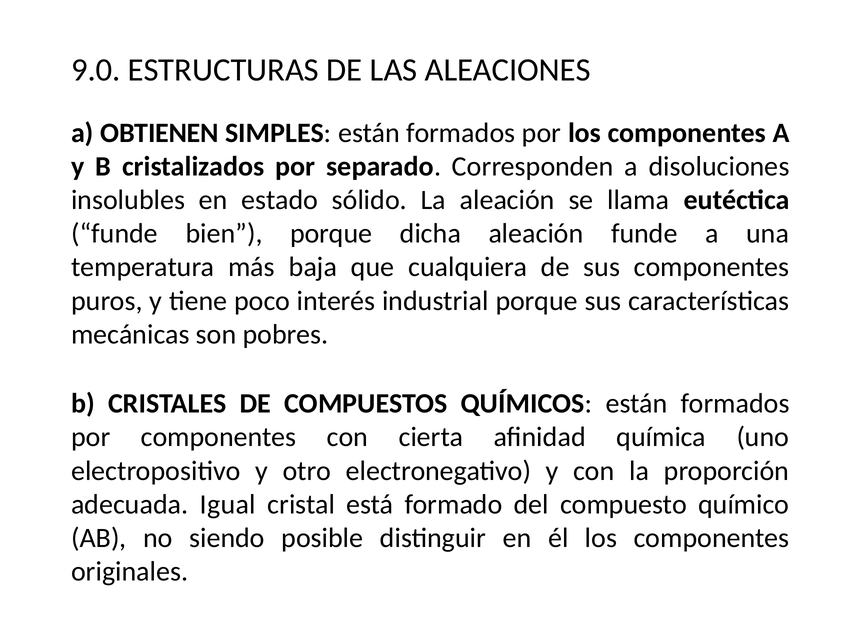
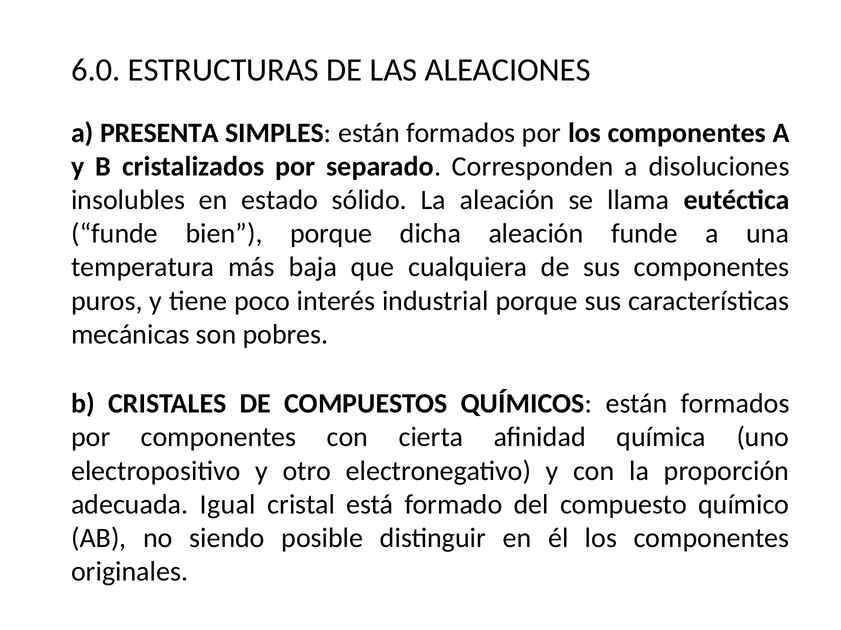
9.0: 9.0 -> 6.0
OBTIENEN: OBTIENEN -> PRESENTA
